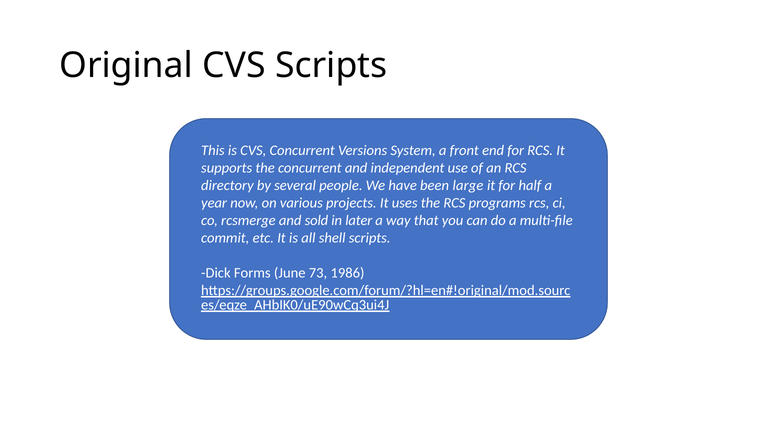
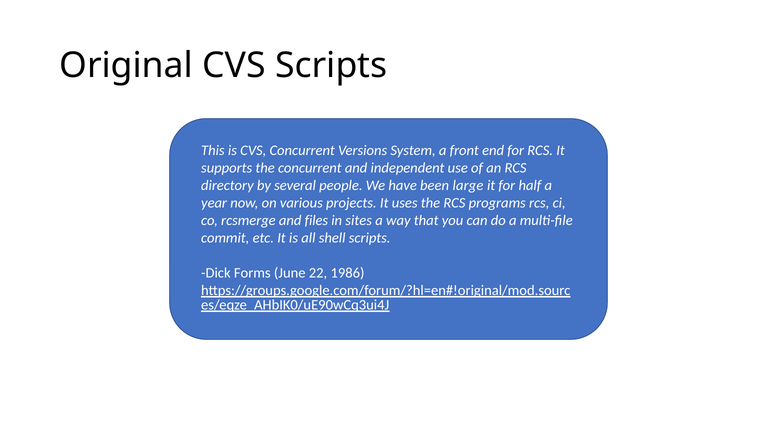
sold: sold -> files
later: later -> sites
73: 73 -> 22
